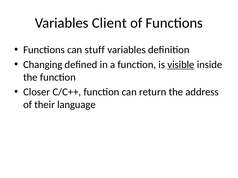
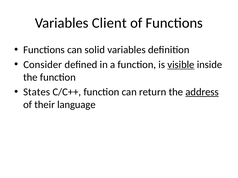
stuff: stuff -> solid
Changing: Changing -> Consider
Closer: Closer -> States
address underline: none -> present
